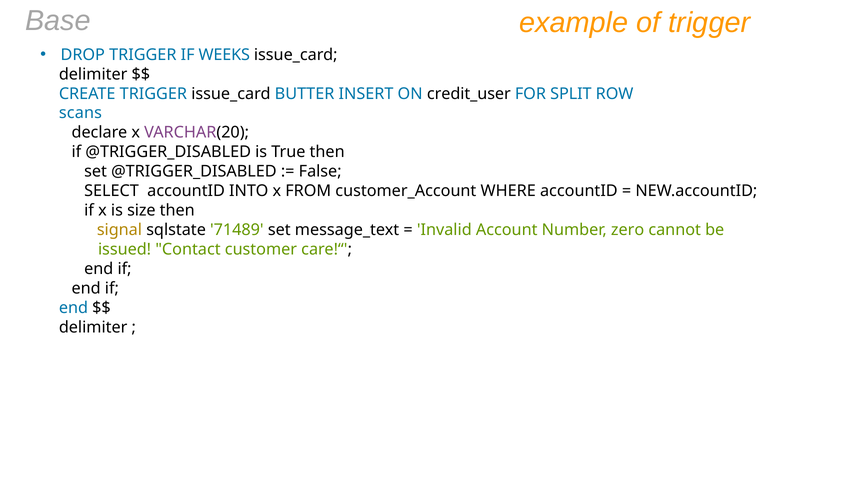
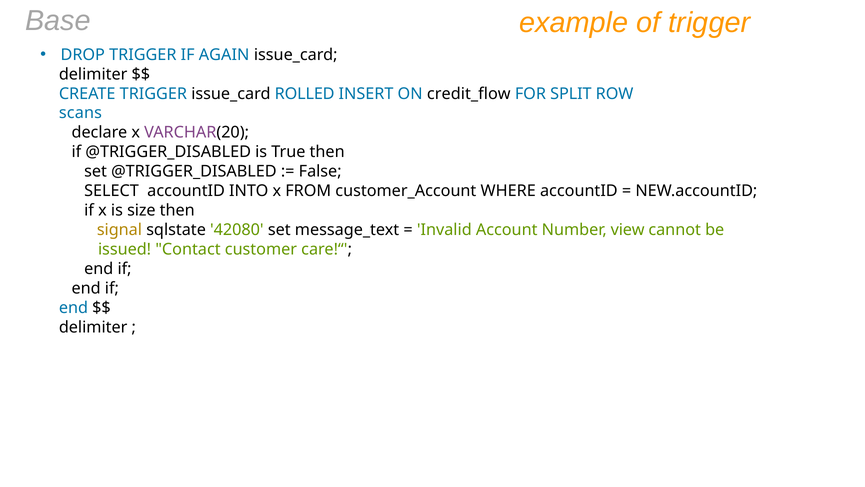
WEEKS: WEEKS -> AGAIN
BUTTER: BUTTER -> ROLLED
credit_user: credit_user -> credit_flow
71489: 71489 -> 42080
zero: zero -> view
